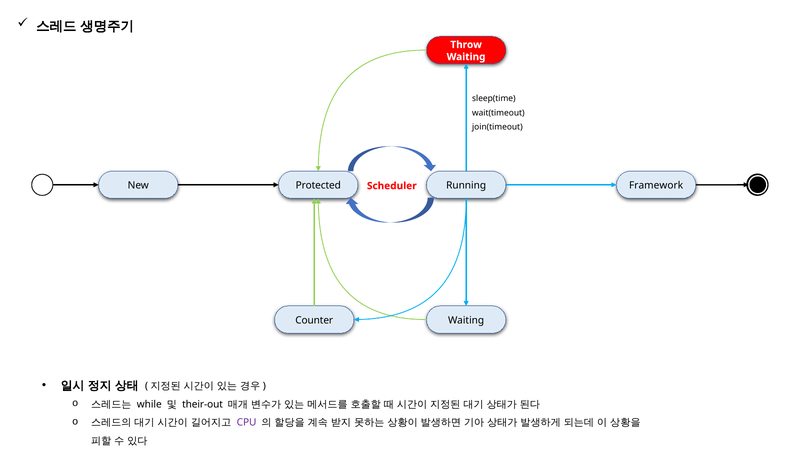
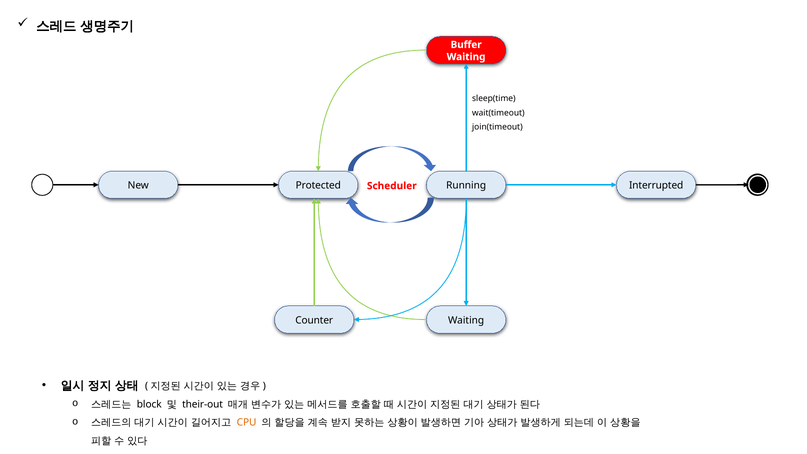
Throw: Throw -> Buffer
Framework: Framework -> Interrupted
while: while -> block
CPU colour: purple -> orange
